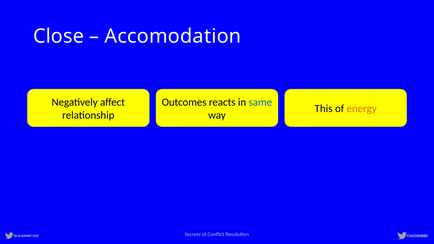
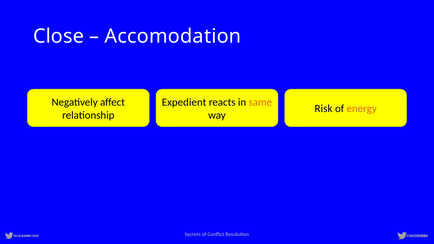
Outcomes: Outcomes -> Expedient
same colour: blue -> orange
This: This -> Risk
